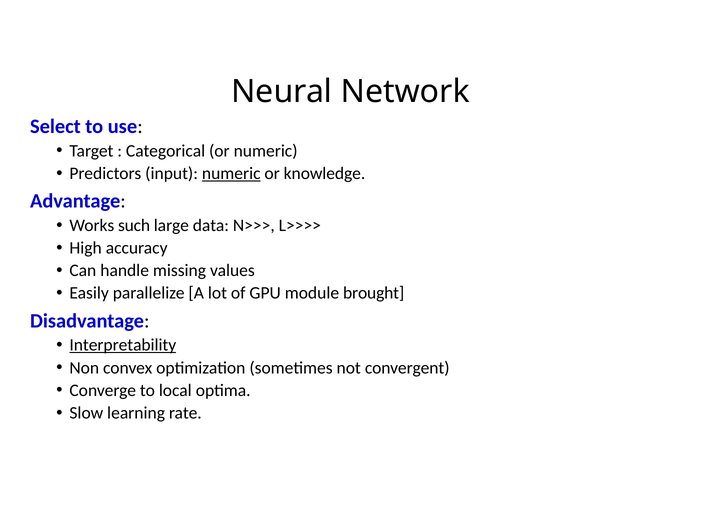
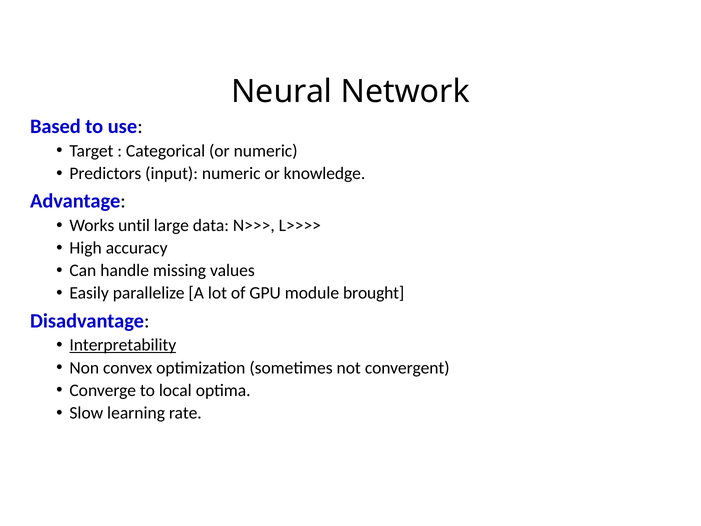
Select: Select -> Based
numeric at (231, 173) underline: present -> none
such: such -> until
